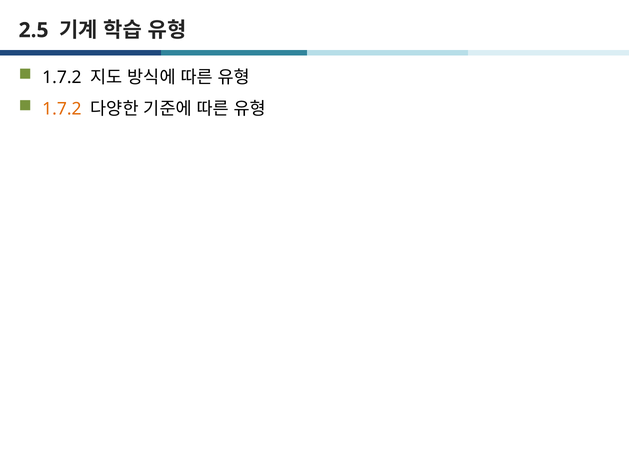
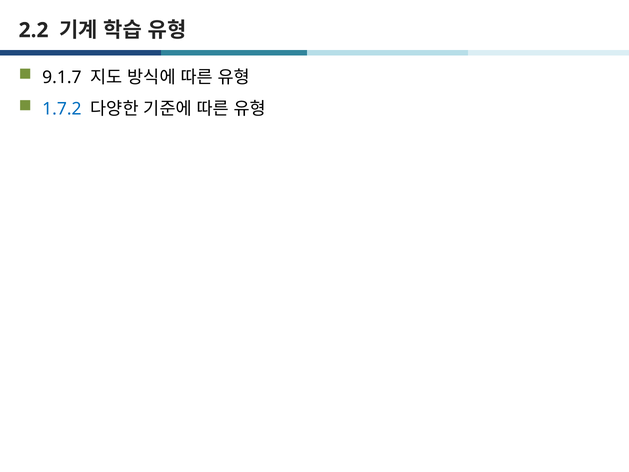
2.5: 2.5 -> 2.2
1.7.2 at (62, 77): 1.7.2 -> 9.1.7
1.7.2 at (62, 109) colour: orange -> blue
